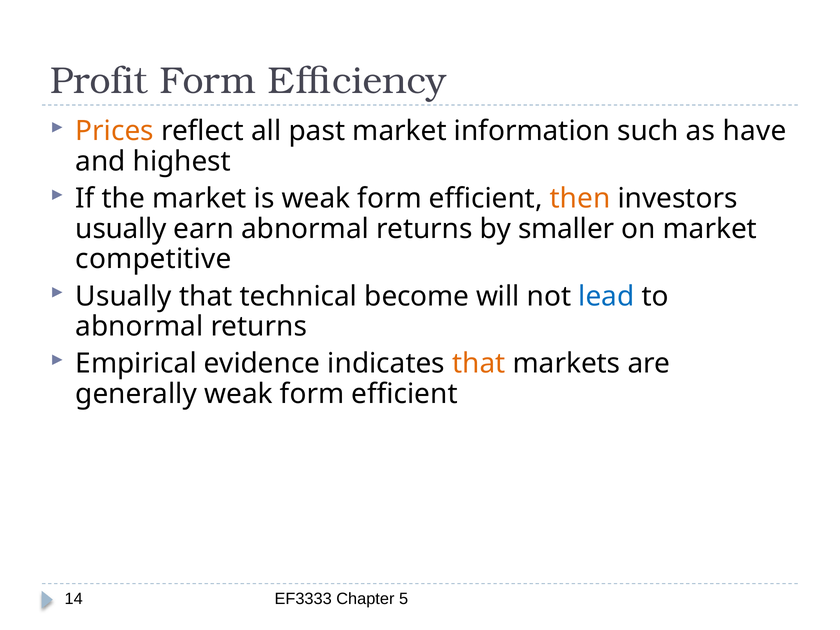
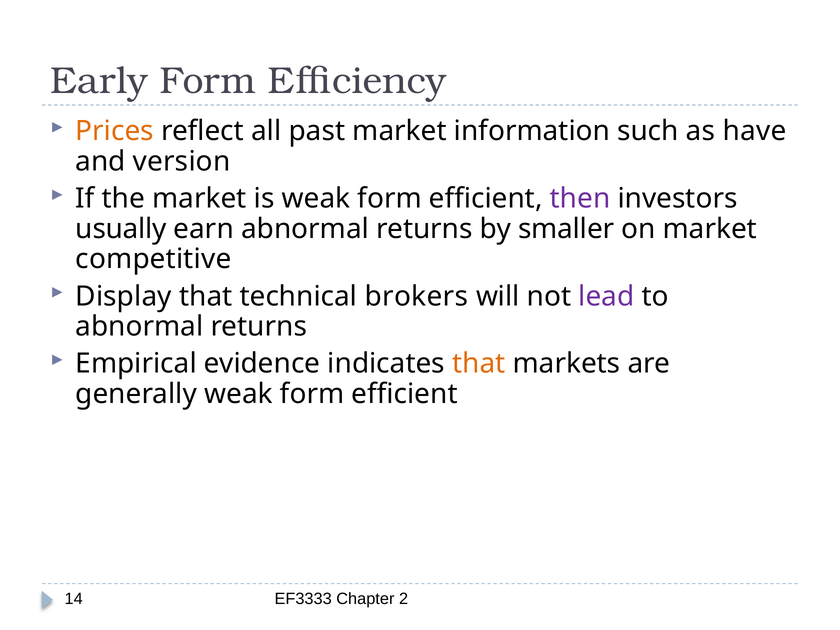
Profit: Profit -> Early
highest: highest -> version
then colour: orange -> purple
Usually at (124, 296): Usually -> Display
become: become -> brokers
lead colour: blue -> purple
5: 5 -> 2
